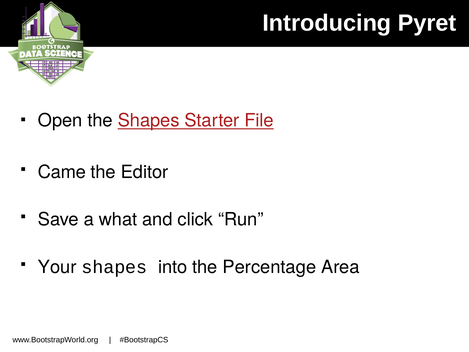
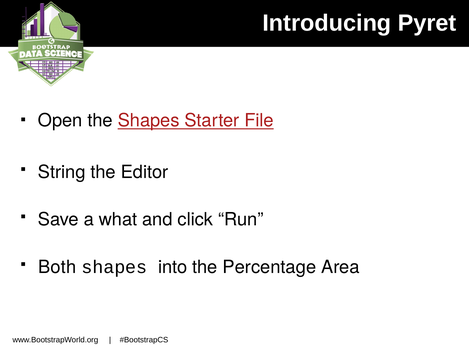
Came: Came -> String
Your: Your -> Both
